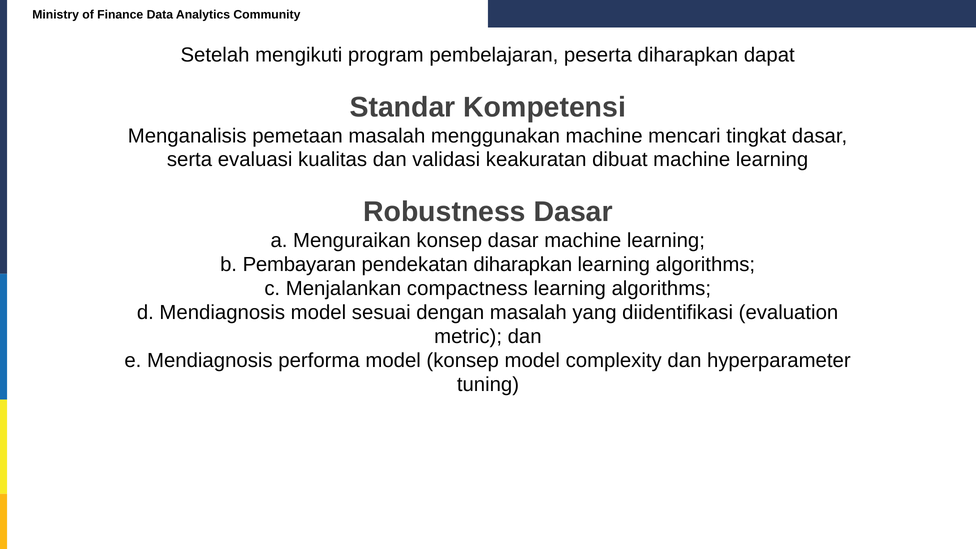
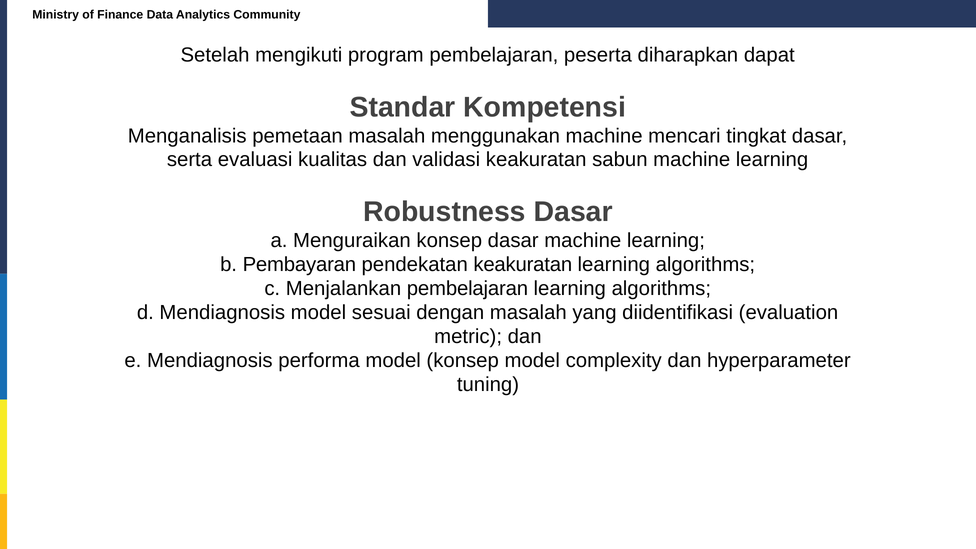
dibuat: dibuat -> sabun
pendekatan diharapkan: diharapkan -> keakuratan
Menjalankan compactness: compactness -> pembelajaran
